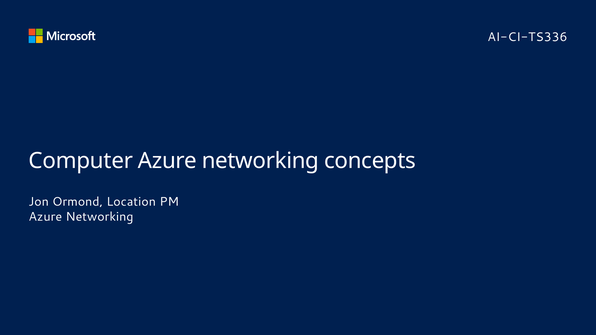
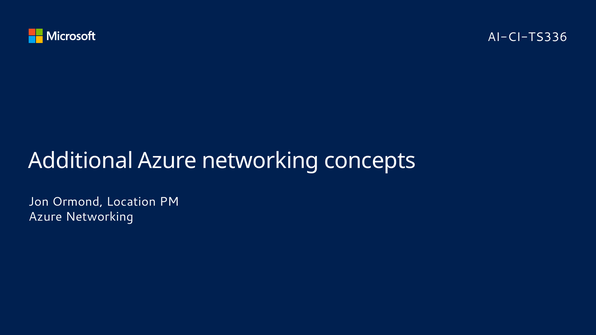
Computer: Computer -> Additional
